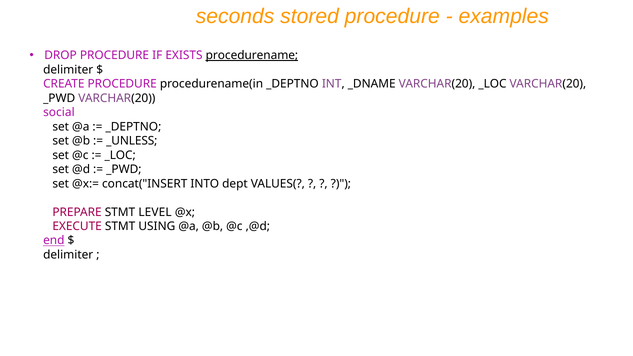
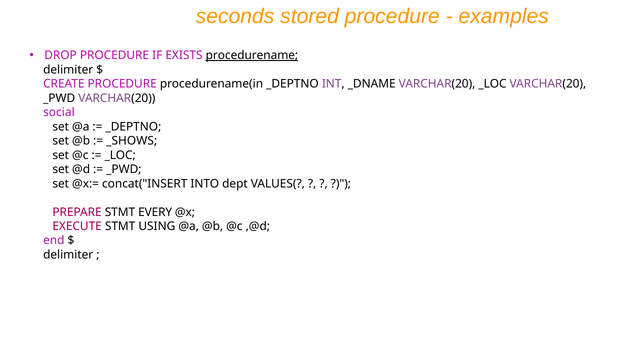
_UNLESS: _UNLESS -> _SHOWS
LEVEL: LEVEL -> EVERY
end underline: present -> none
